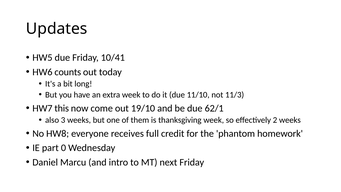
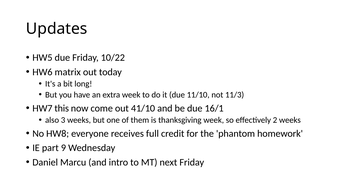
10/41: 10/41 -> 10/22
counts: counts -> matrix
19/10: 19/10 -> 41/10
62/1: 62/1 -> 16/1
0: 0 -> 9
